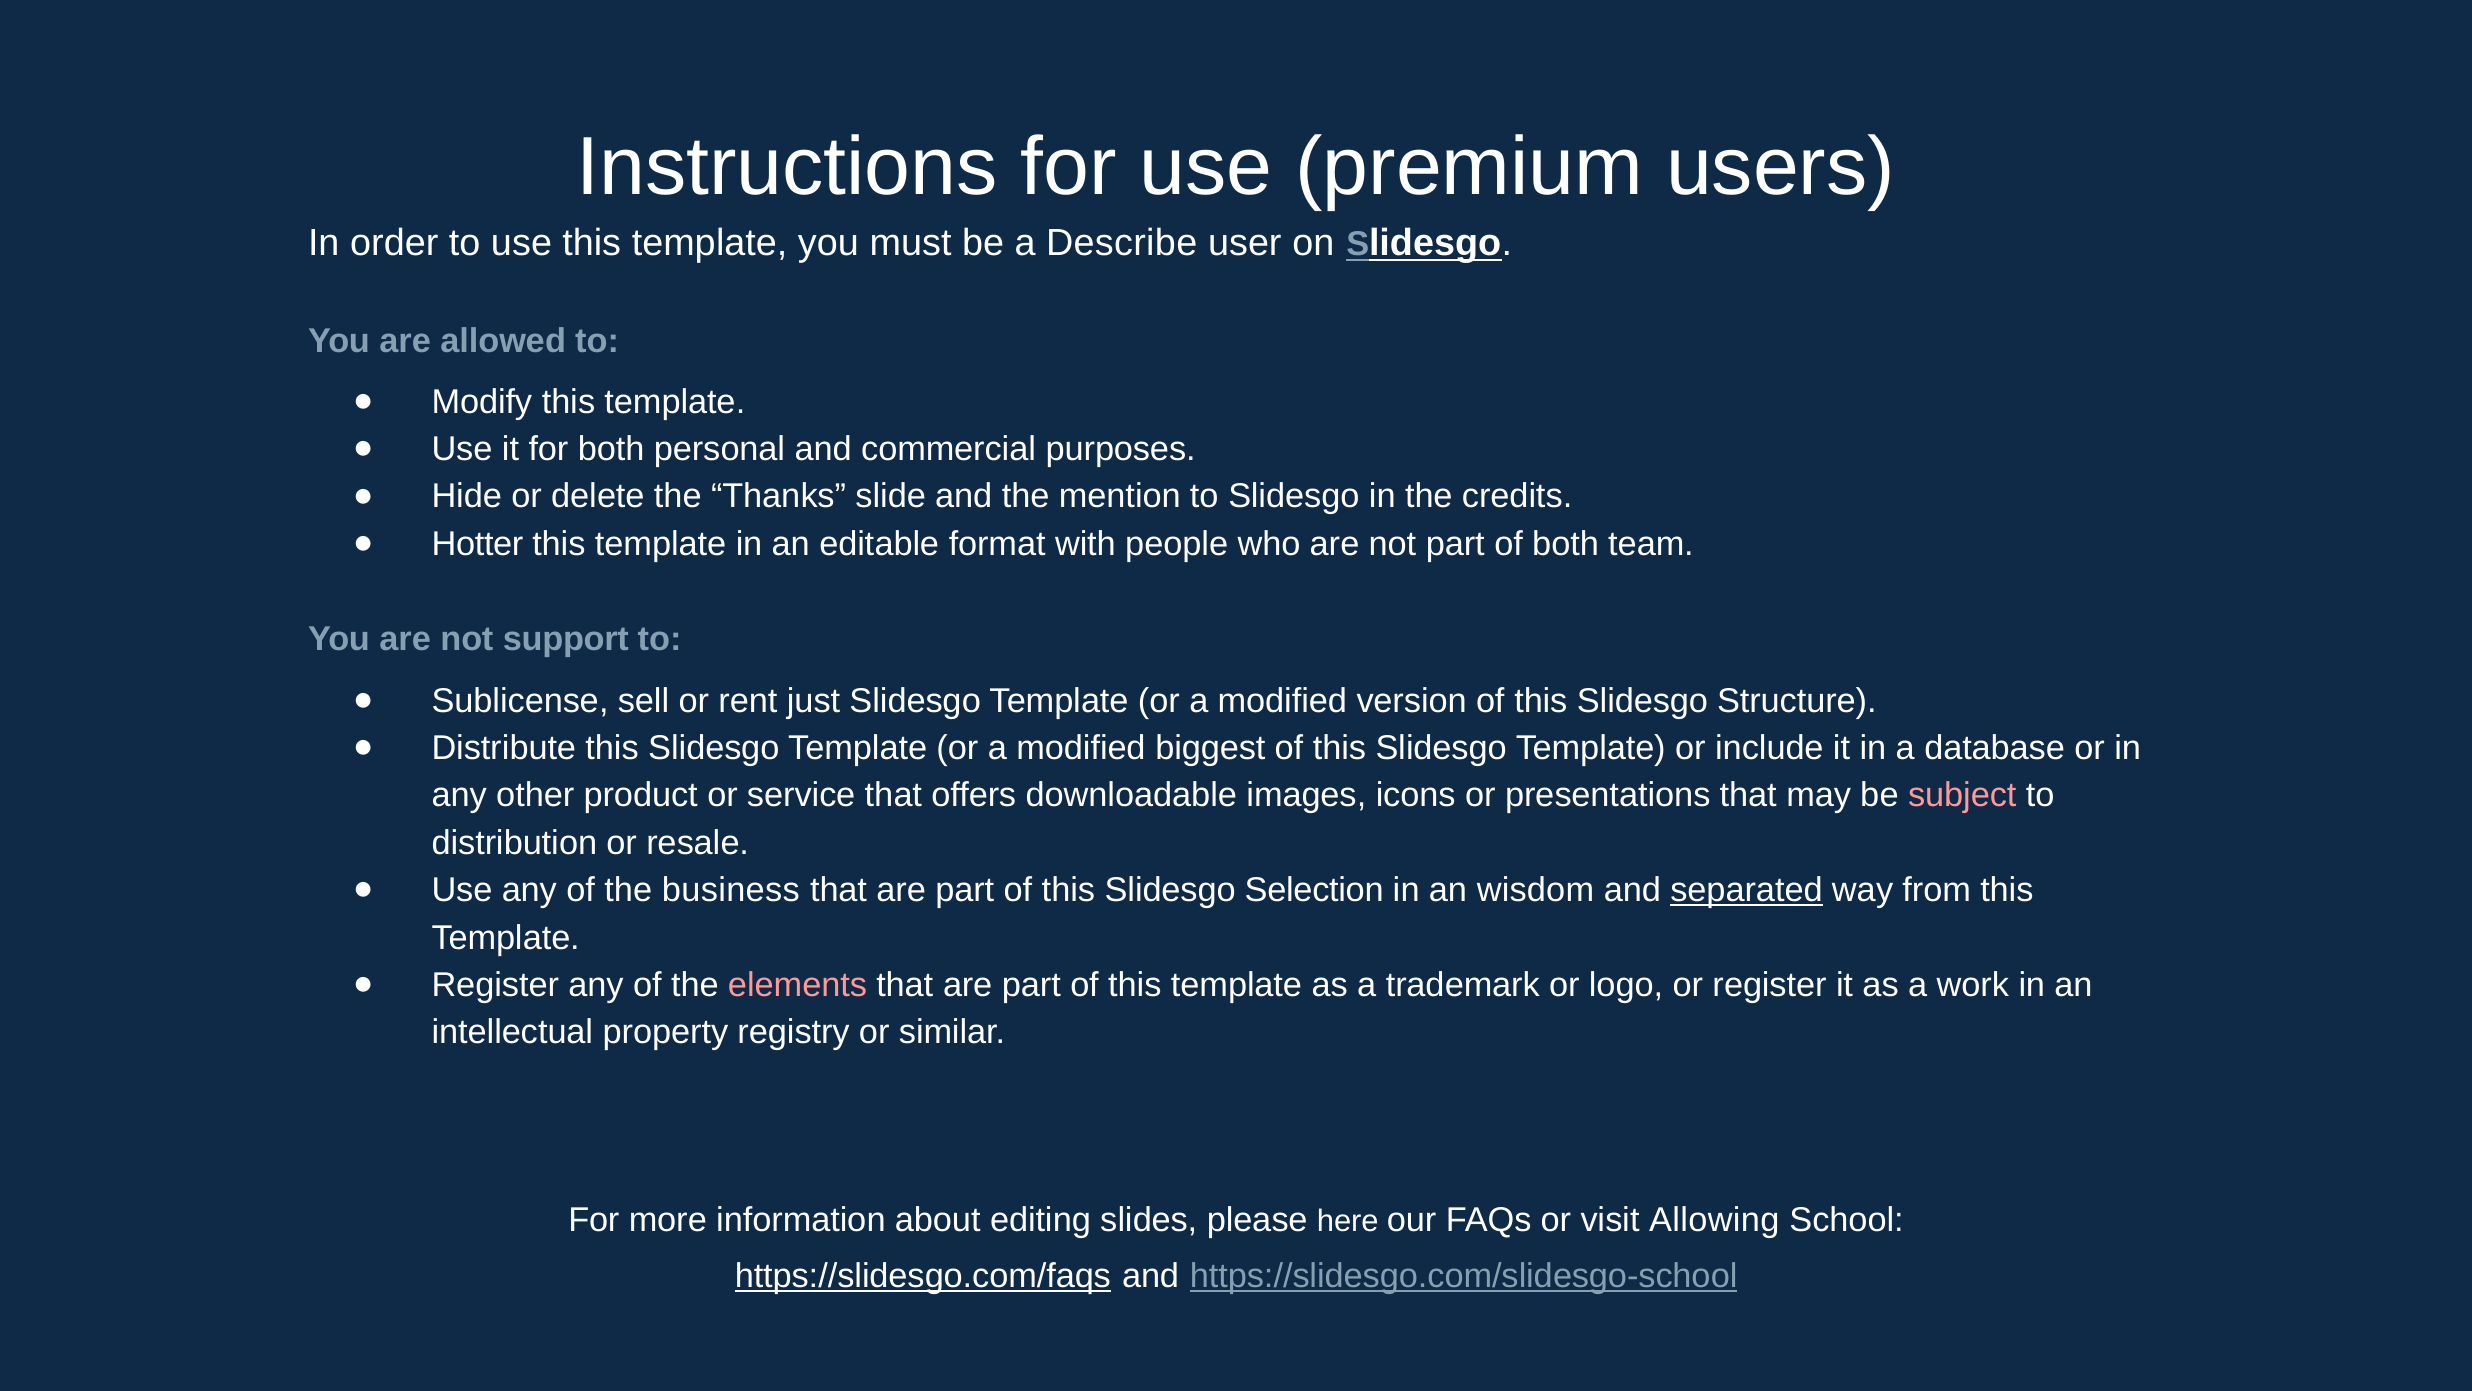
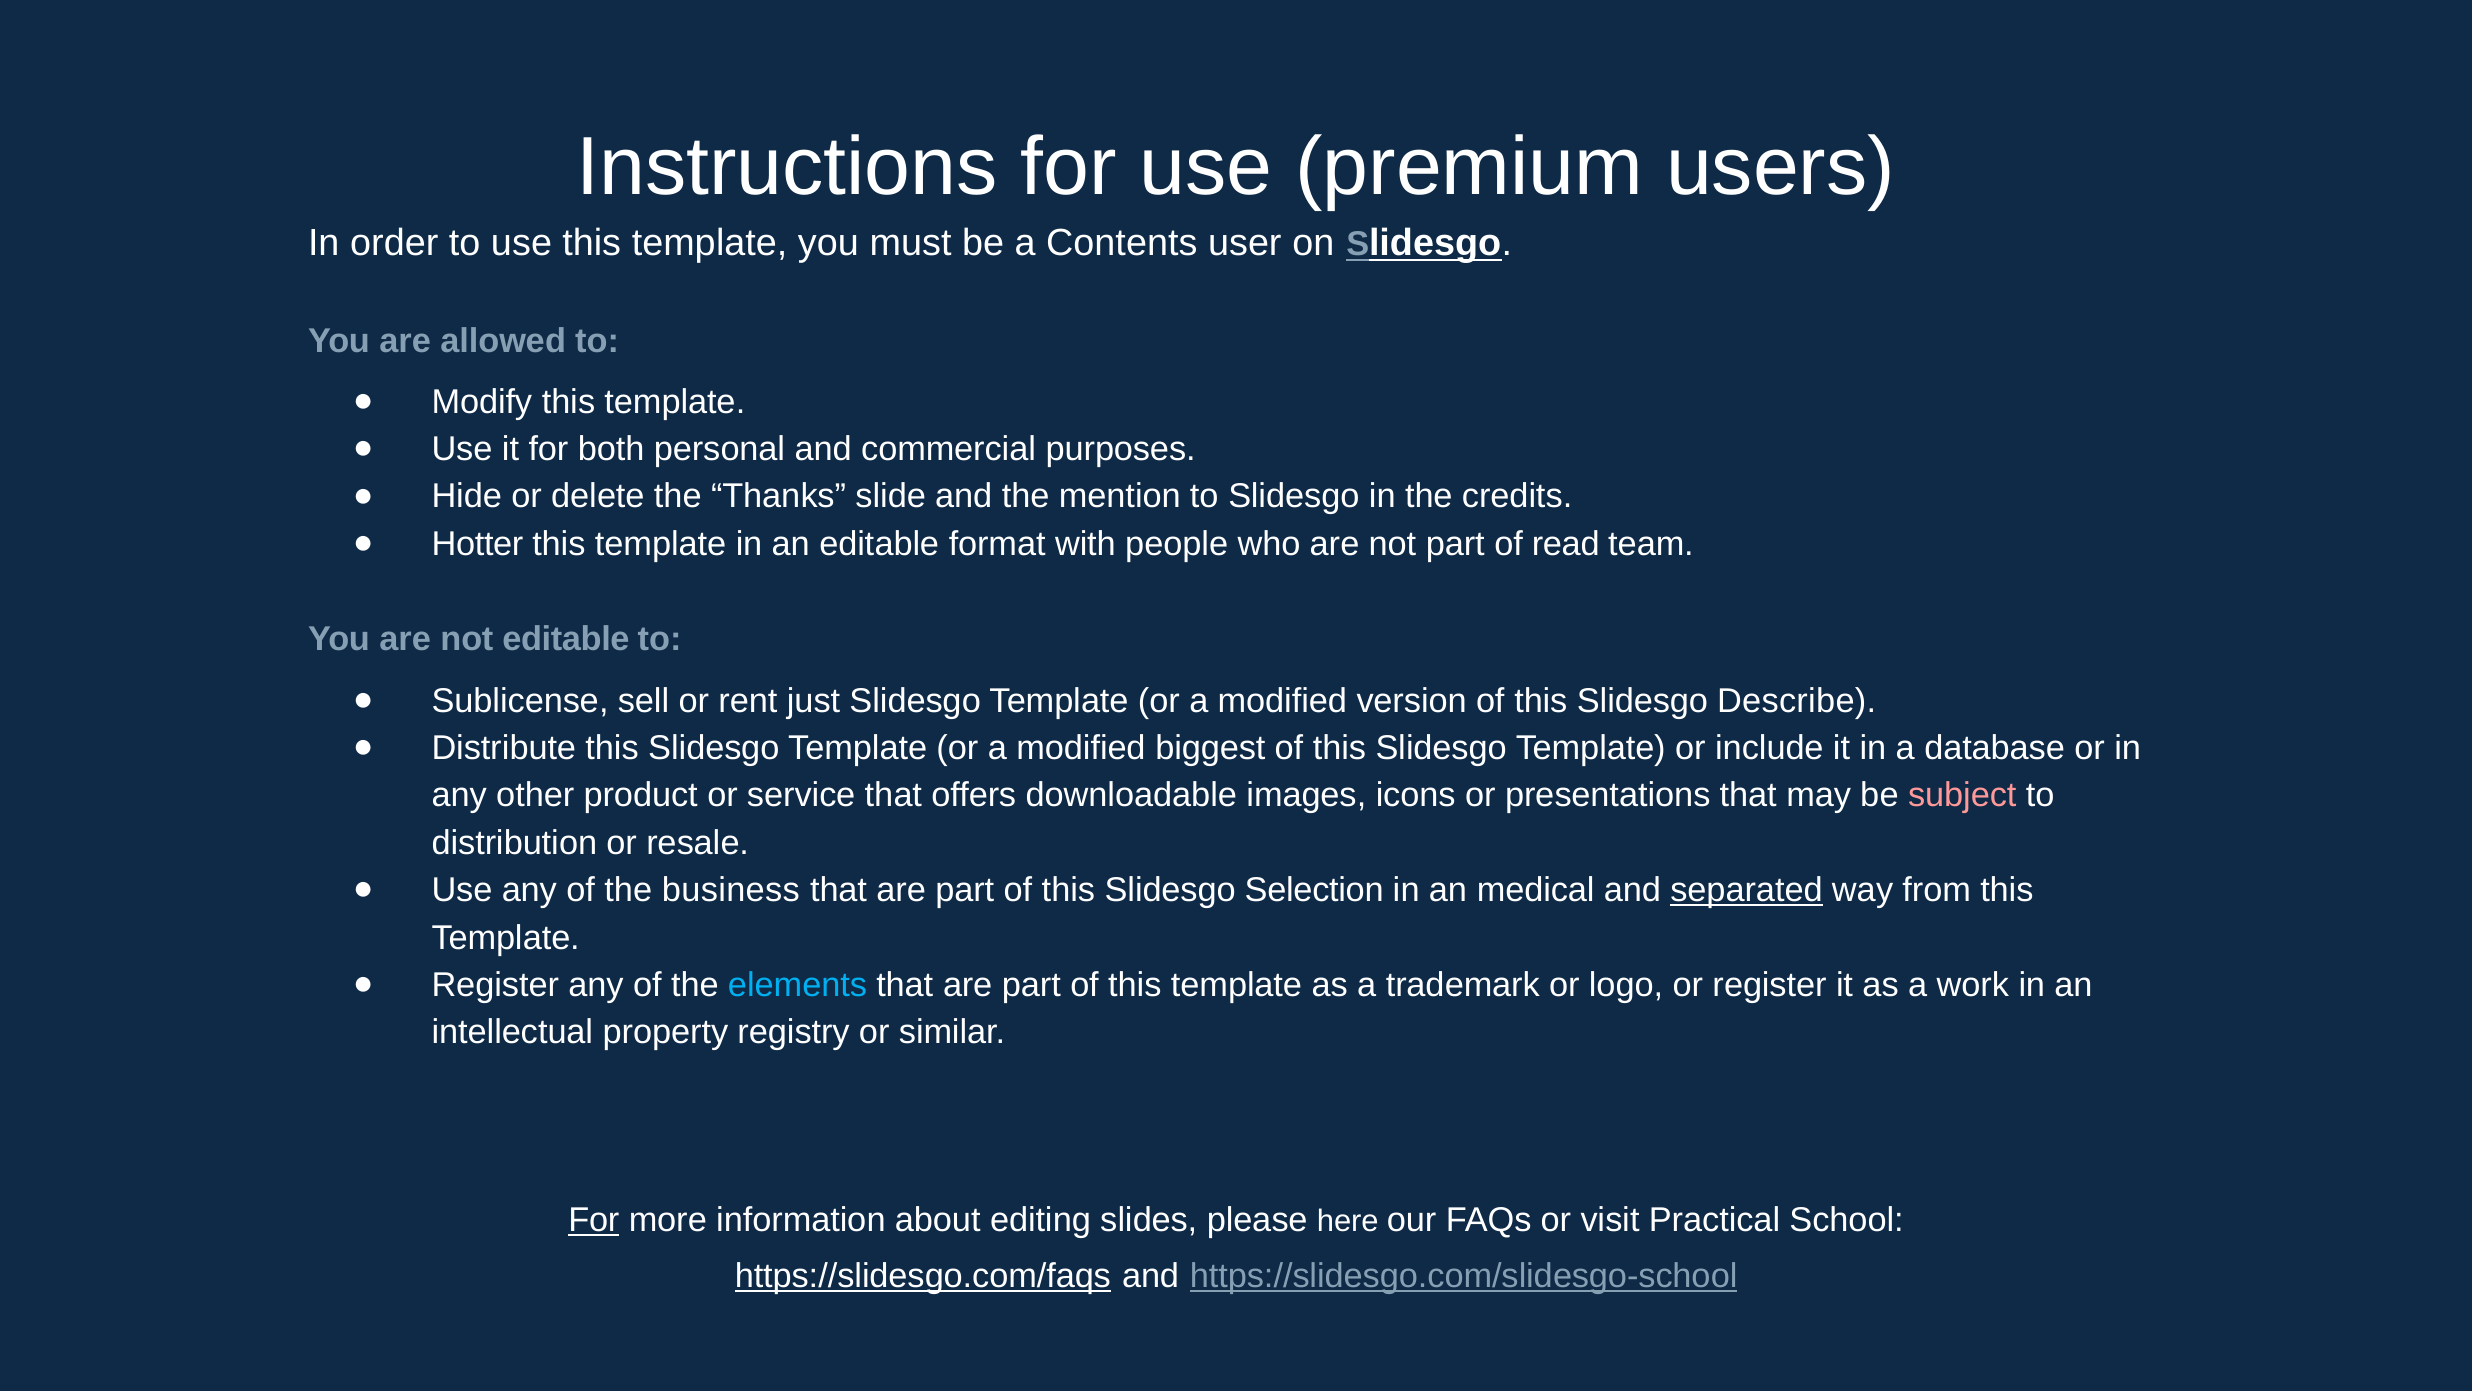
Describe: Describe -> Contents
of both: both -> read
not support: support -> editable
Structure: Structure -> Describe
wisdom: wisdom -> medical
elements colour: pink -> light blue
For at (594, 1220) underline: none -> present
Allowing: Allowing -> Practical
